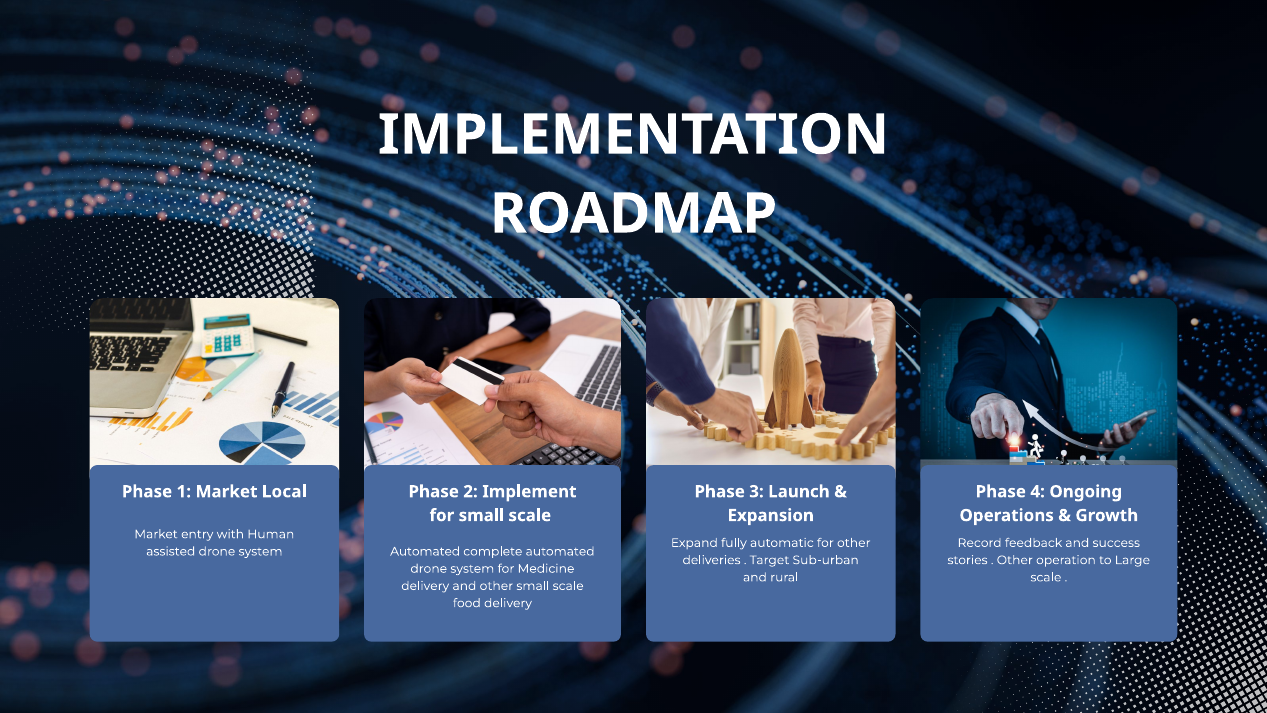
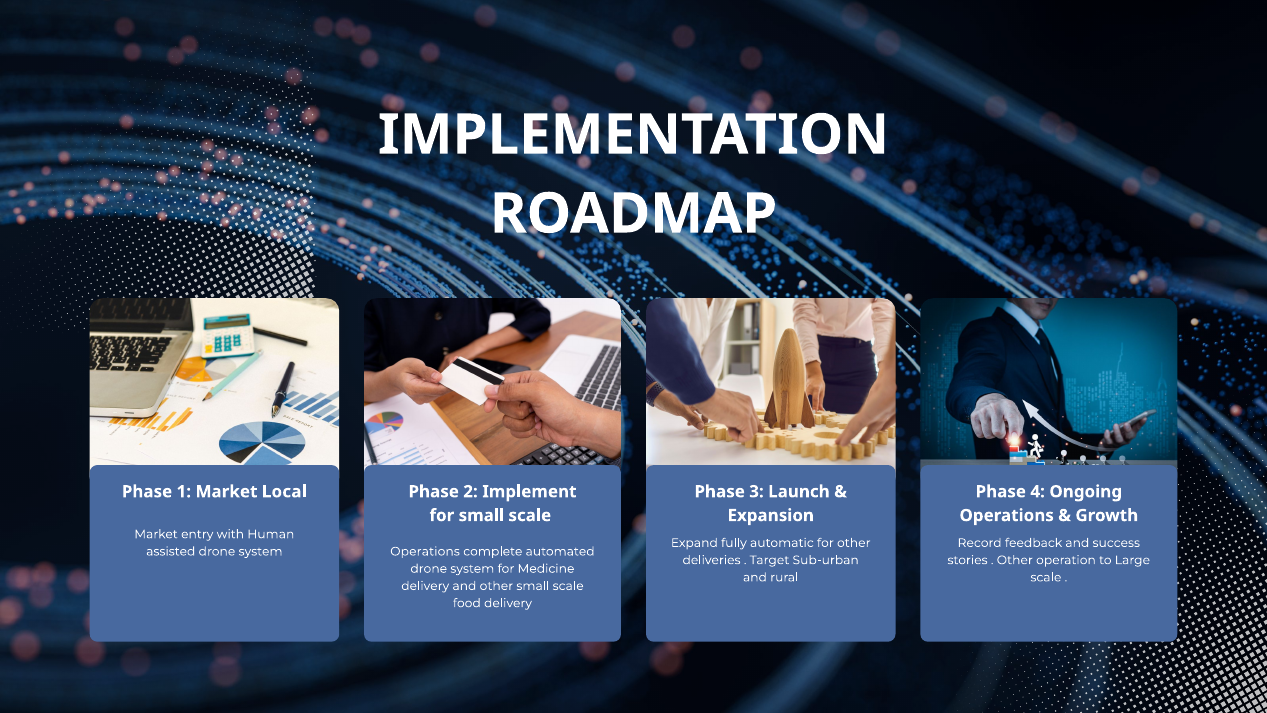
system Automated: Automated -> Operations
